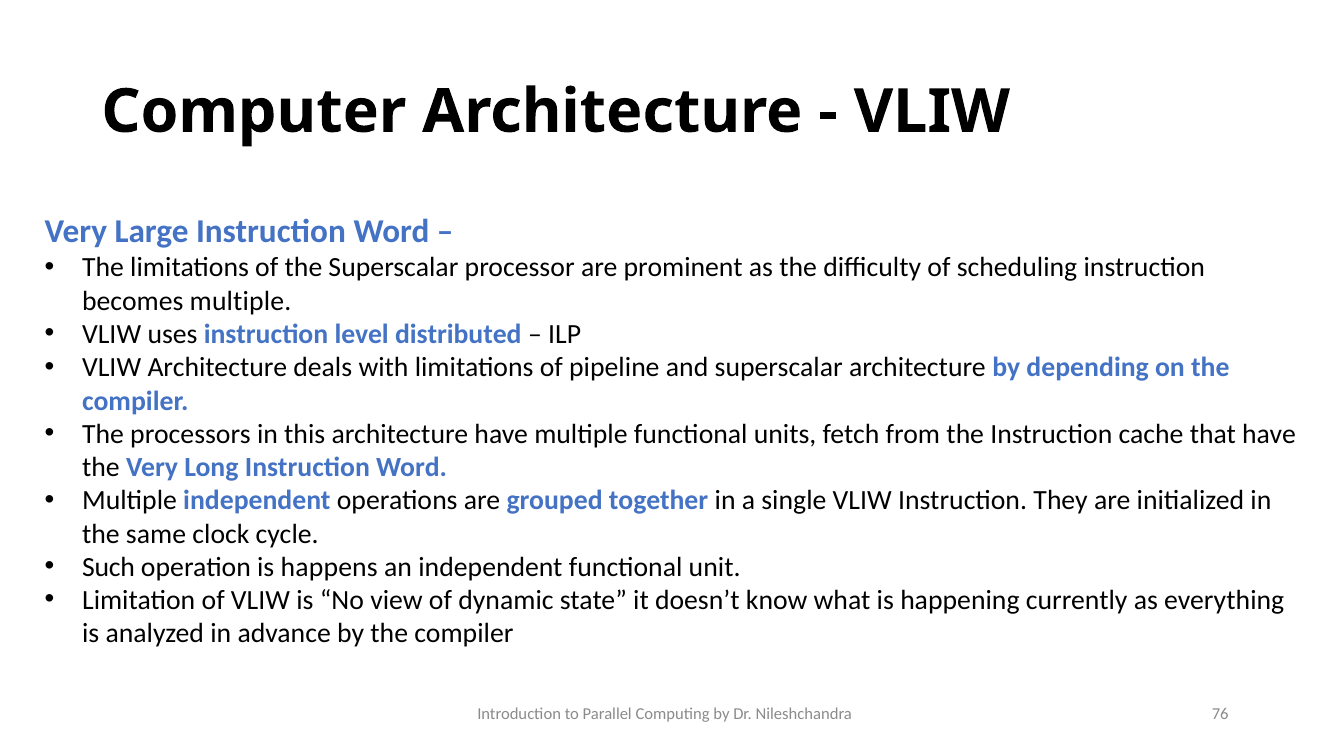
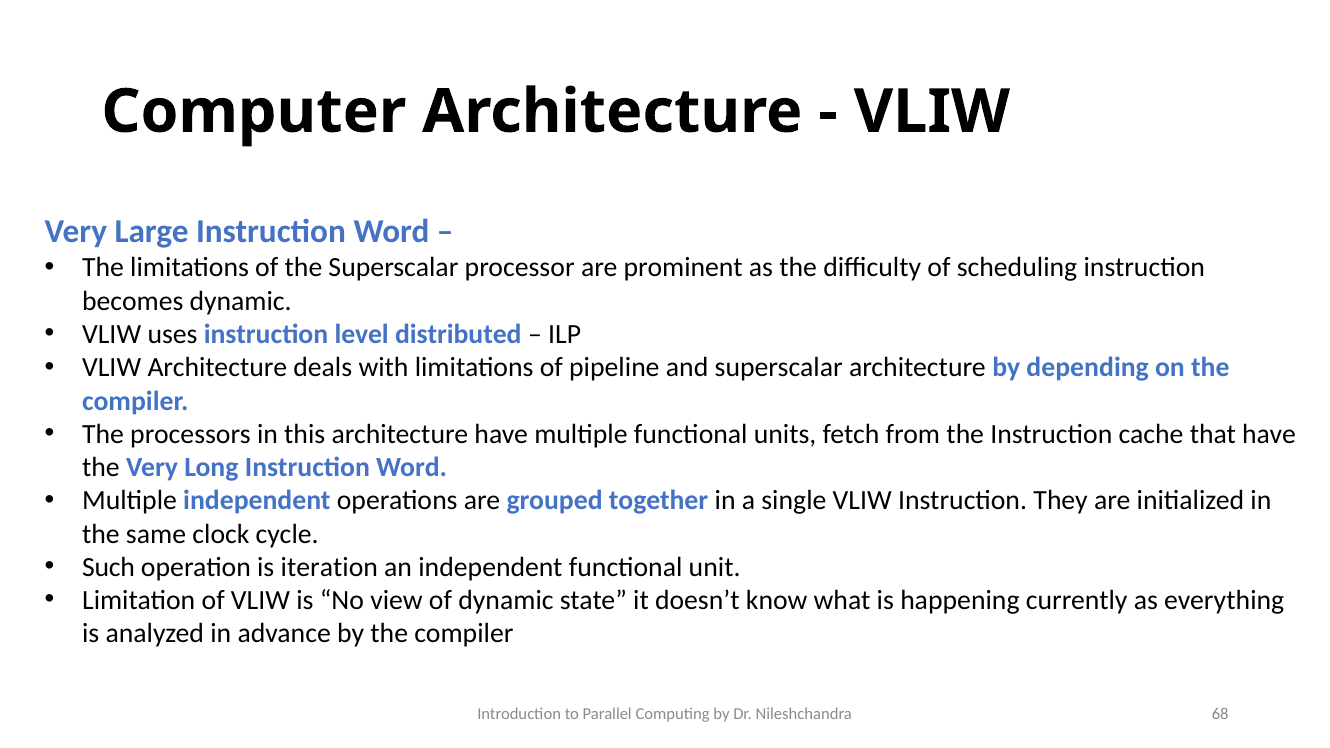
becomes multiple: multiple -> dynamic
happens: happens -> iteration
76: 76 -> 68
